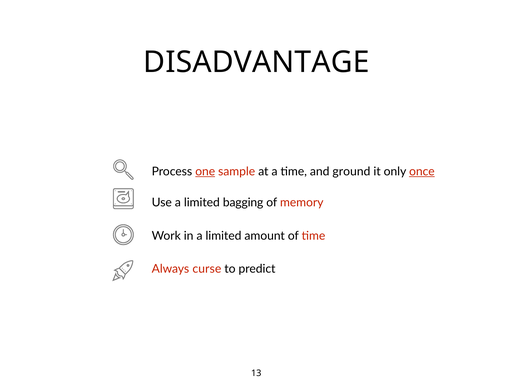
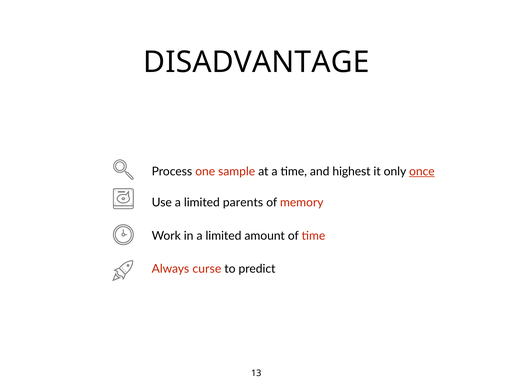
one underline: present -> none
ground: ground -> highest
bagging: bagging -> parents
